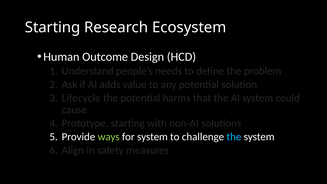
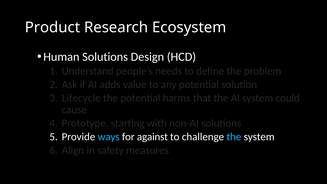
Starting at (53, 27): Starting -> Product
Human Outcome: Outcome -> Solutions
ways colour: light green -> light blue
for system: system -> against
